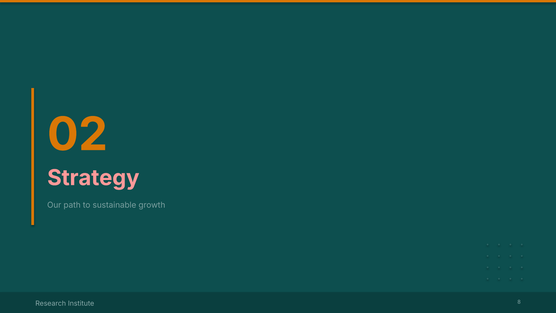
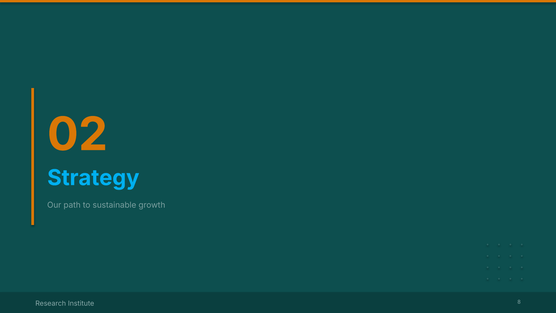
Strategy colour: pink -> light blue
